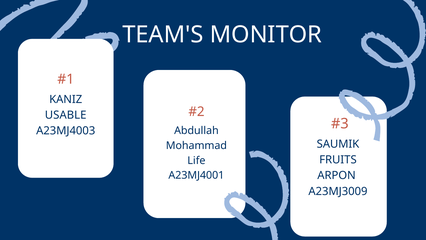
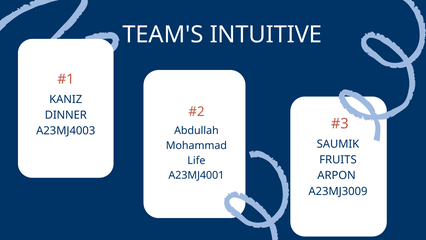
MONITOR: MONITOR -> INTUITIVE
USABLE: USABLE -> DINNER
